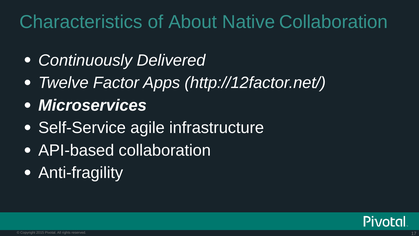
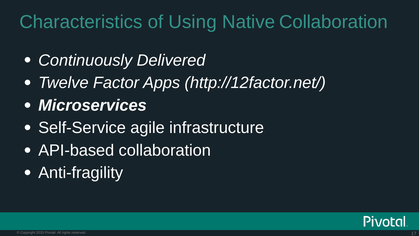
About: About -> Using
